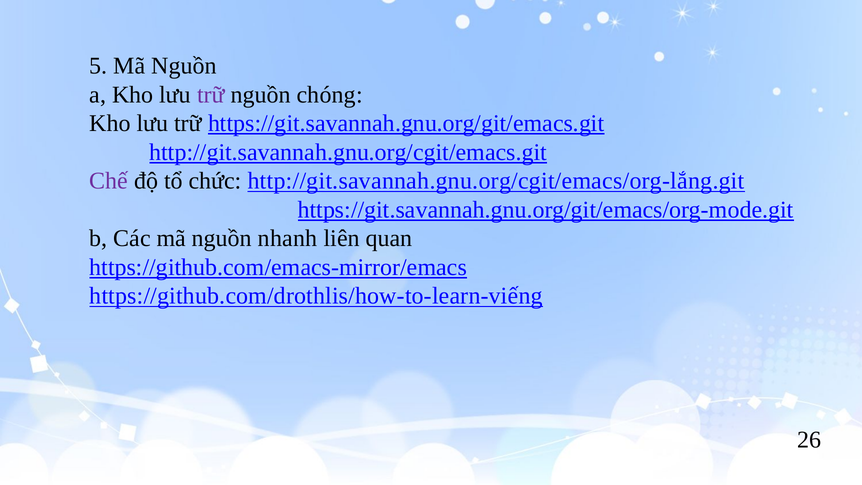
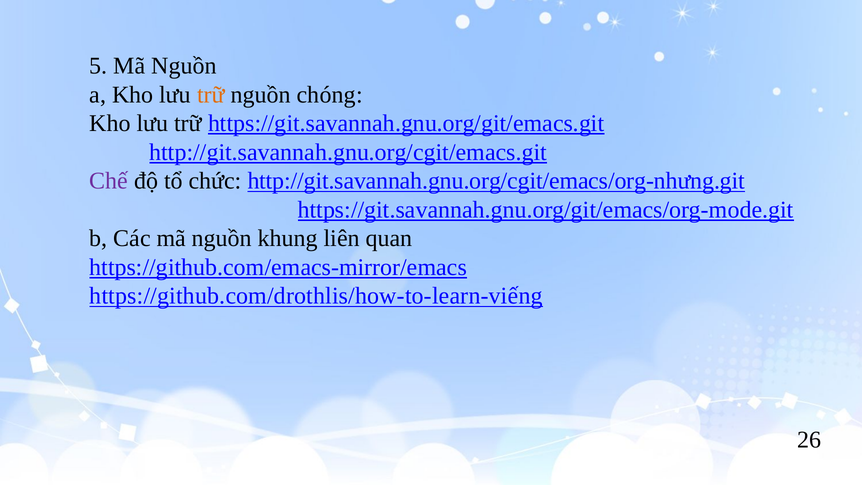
trữ at (211, 95) colour: purple -> orange
http://git.savannah.gnu.org/cgit/emacs/org-lắng.git: http://git.savannah.gnu.org/cgit/emacs/org-lắng.git -> http://git.savannah.gnu.org/cgit/emacs/org-nhưng.git
nhanh: nhanh -> khung
